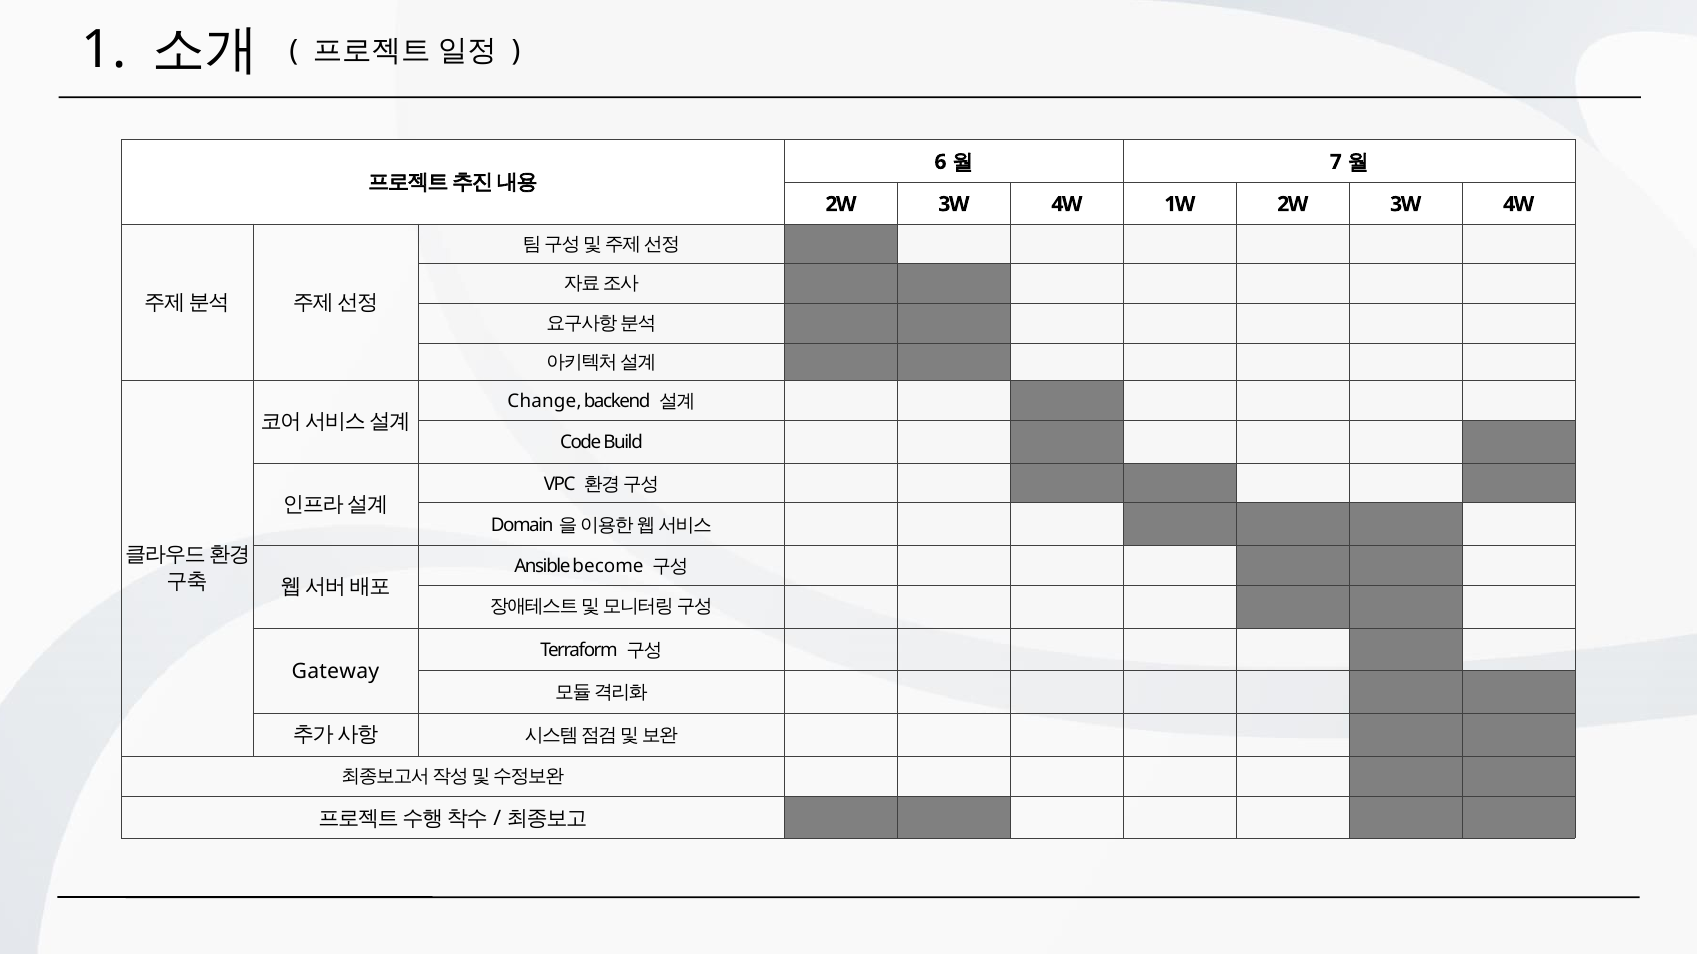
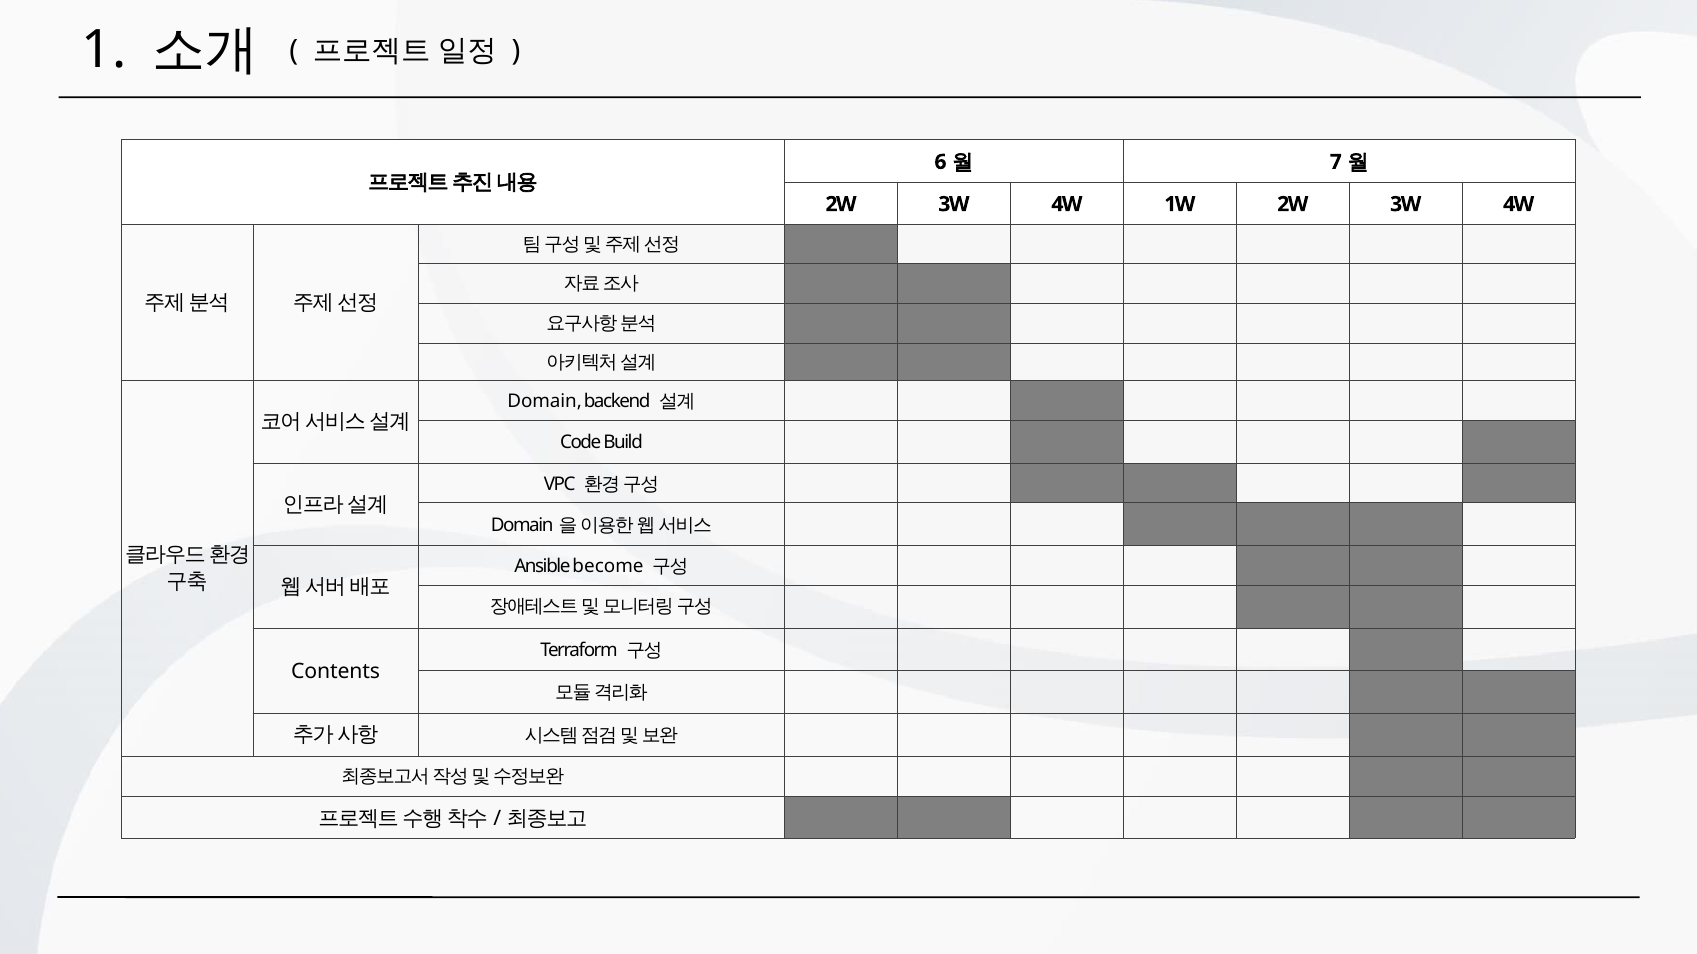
Change at (545, 402): Change -> Domain
Gateway: Gateway -> Contents
